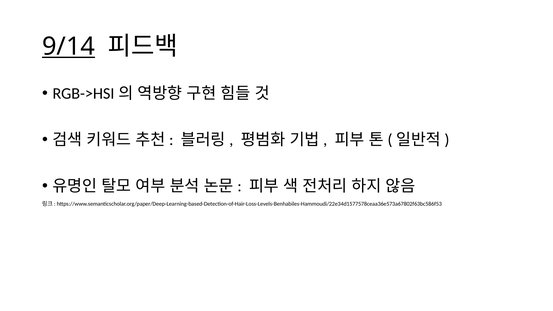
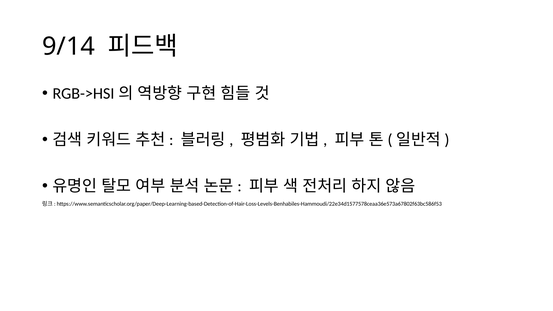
9/14 underline: present -> none
